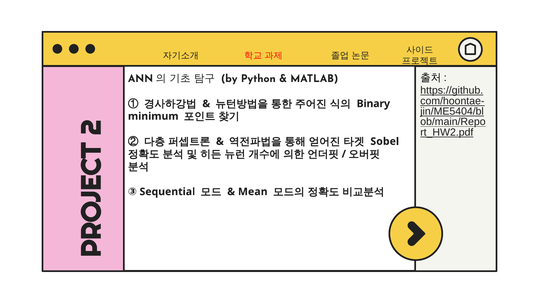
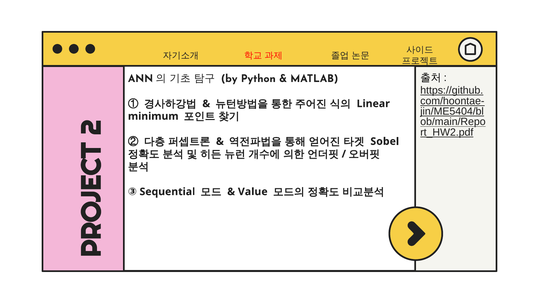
Binary: Binary -> Linear
Mean: Mean -> Value
